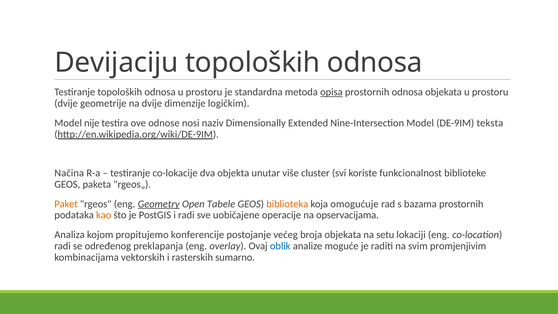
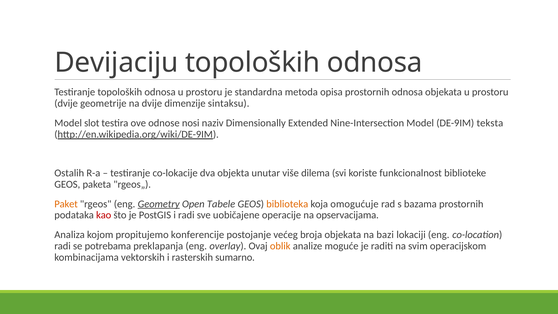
opisa underline: present -> none
logičkim: logičkim -> sintaksu
nije: nije -> slot
Načina: Načina -> Ostalih
cluster: cluster -> dilema
kao colour: orange -> red
setu: setu -> bazi
određenog: određenog -> potrebama
oblik colour: blue -> orange
promjenjivim: promjenjivim -> operacijskom
